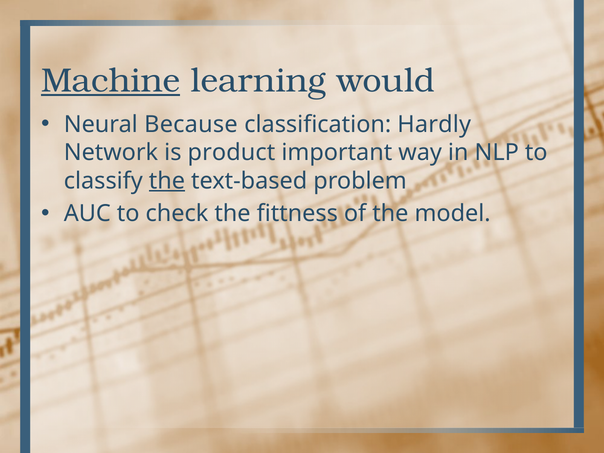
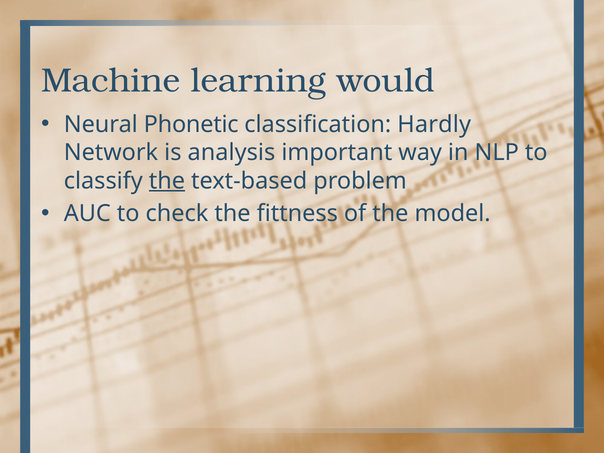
Machine underline: present -> none
Because: Because -> Phonetic
product: product -> analysis
